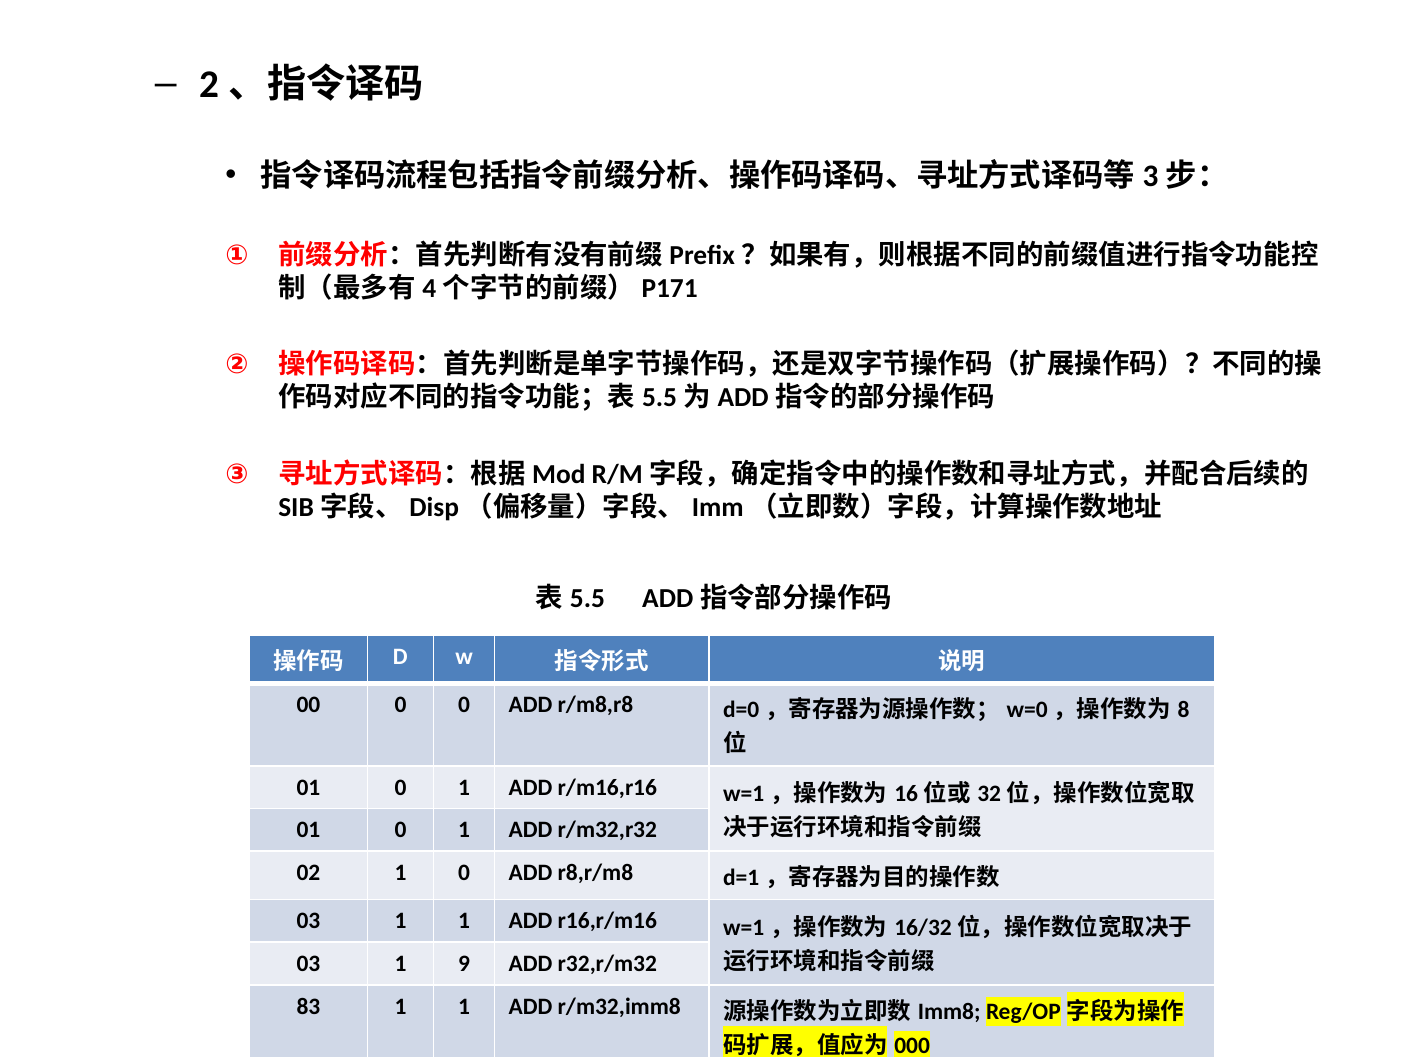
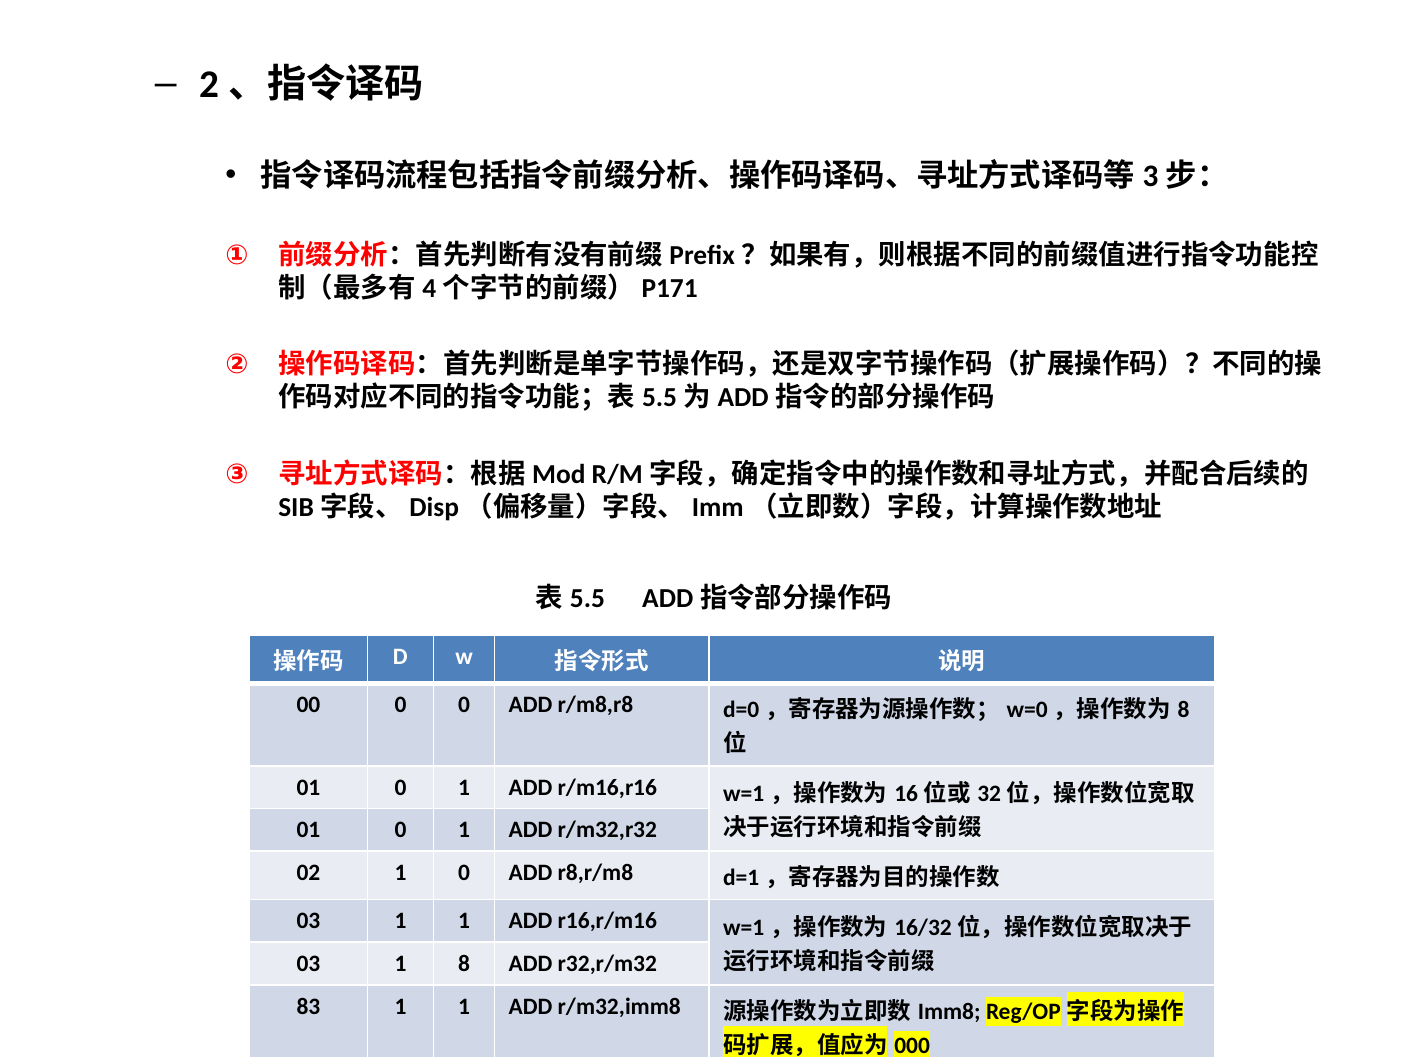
1 9: 9 -> 8
